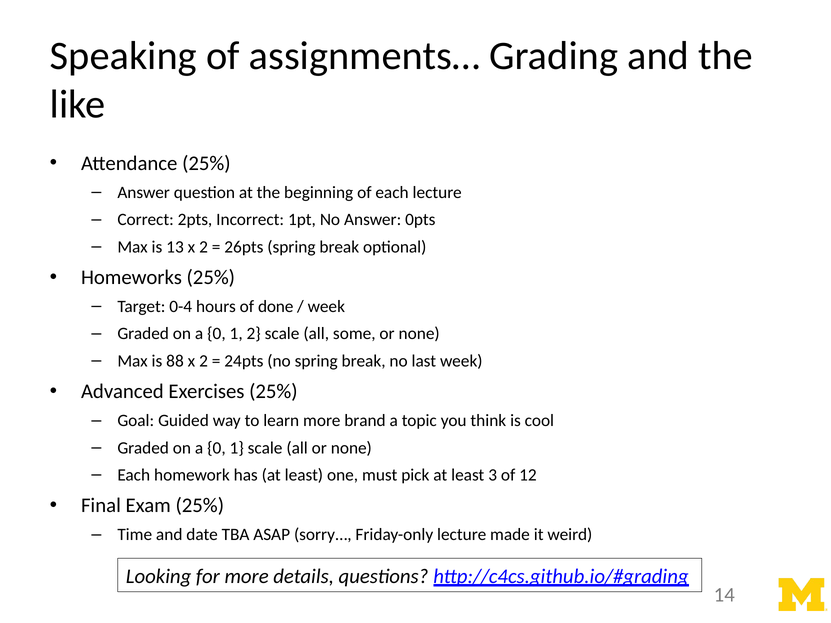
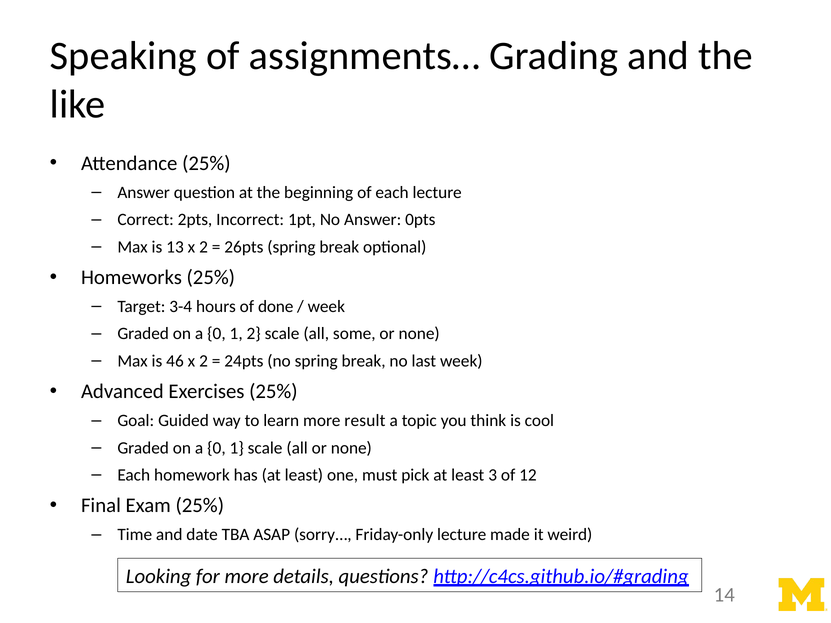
0-4: 0-4 -> 3-4
88: 88 -> 46
brand: brand -> result
